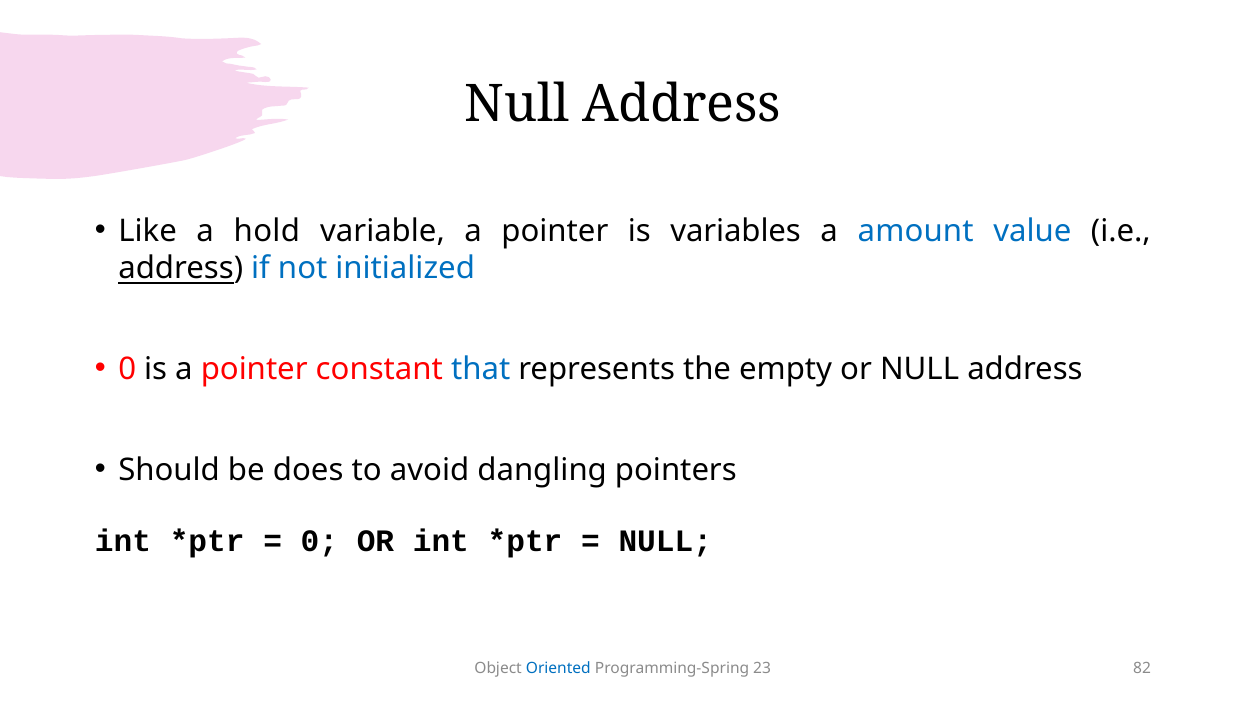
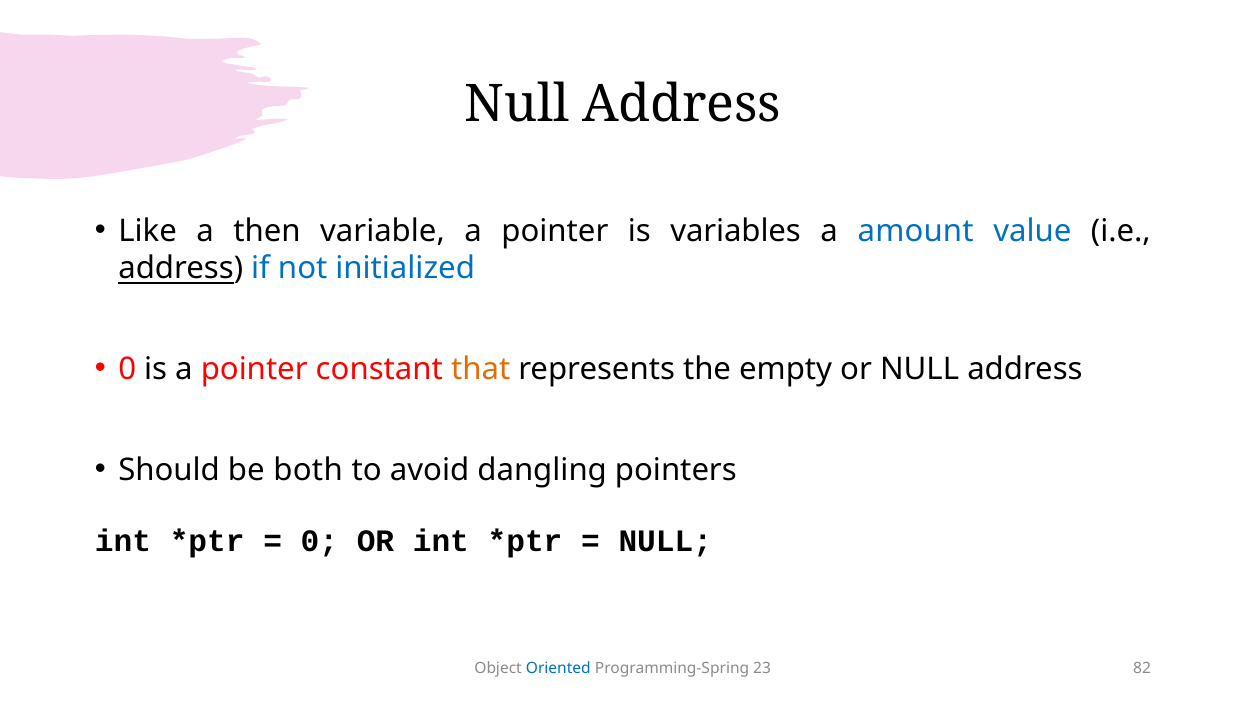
hold: hold -> then
that colour: blue -> orange
does: does -> both
